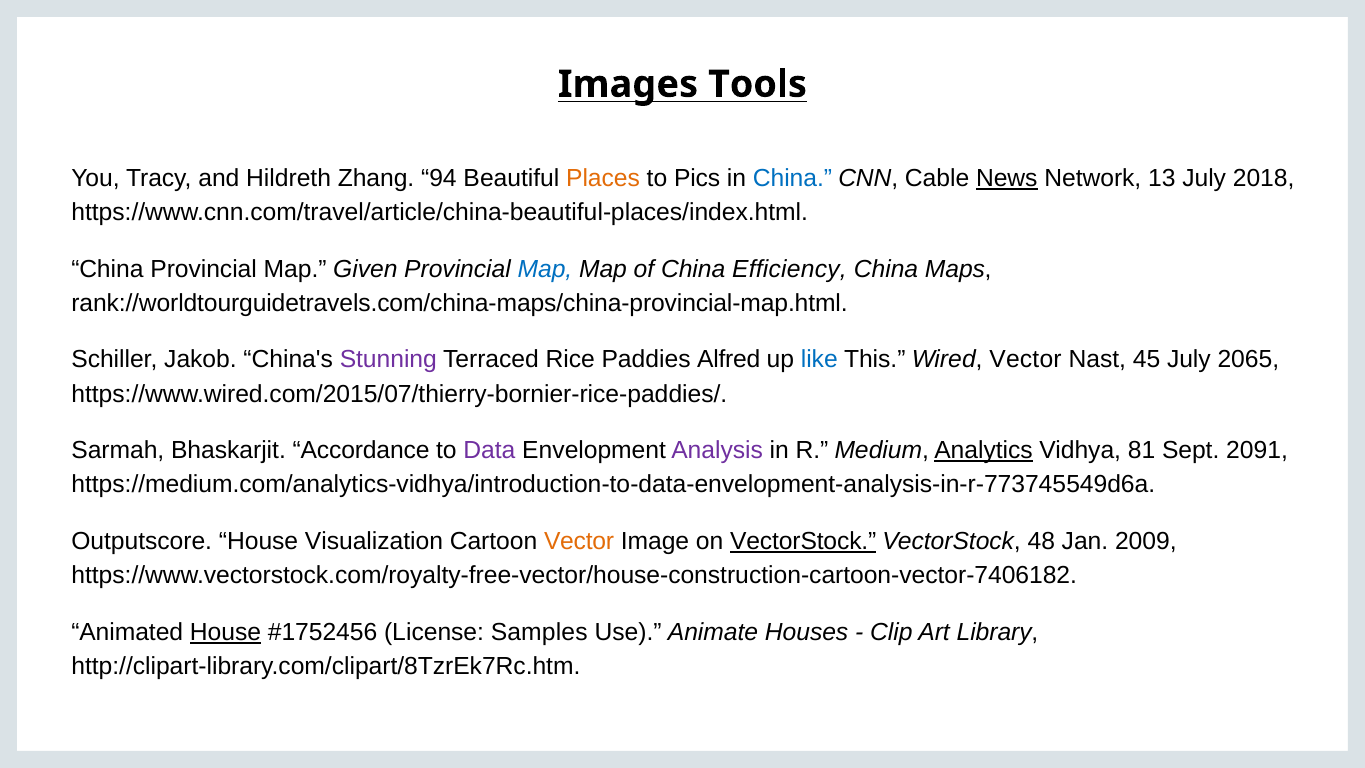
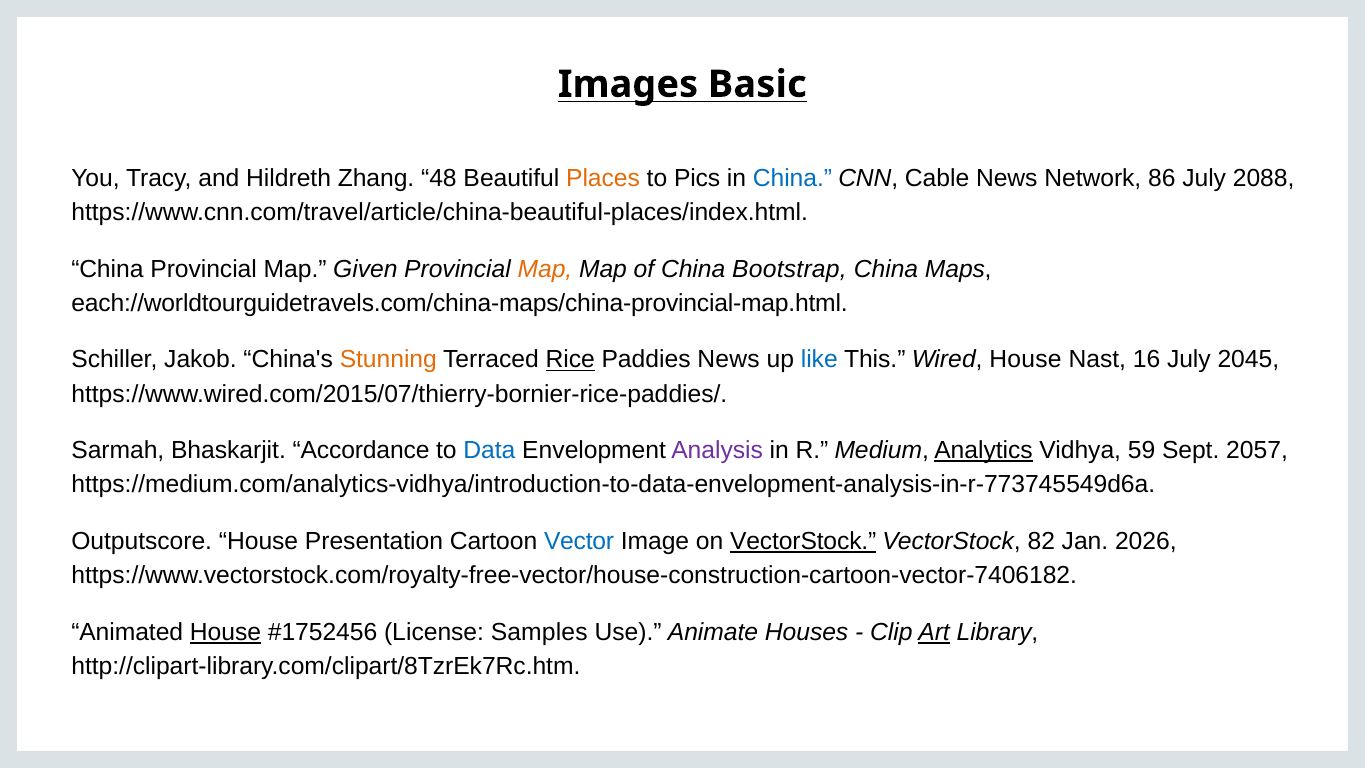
Tools: Tools -> Basic
94: 94 -> 48
News at (1007, 178) underline: present -> none
13: 13 -> 86
2018: 2018 -> 2088
Map at (545, 269) colour: blue -> orange
Efficiency: Efficiency -> Bootstrap
rank://worldtourguidetravels.com/china-maps/china-provincial-map.html: rank://worldtourguidetravels.com/china-maps/china-provincial-map.html -> each://worldtourguidetravels.com/china-maps/china-provincial-map.html
Stunning colour: purple -> orange
Rice underline: none -> present
Paddies Alfred: Alfred -> News
Wired Vector: Vector -> House
45: 45 -> 16
2065: 2065 -> 2045
Data colour: purple -> blue
81: 81 -> 59
2091: 2091 -> 2057
Visualization: Visualization -> Presentation
Vector at (579, 541) colour: orange -> blue
48: 48 -> 82
2009: 2009 -> 2026
Art underline: none -> present
